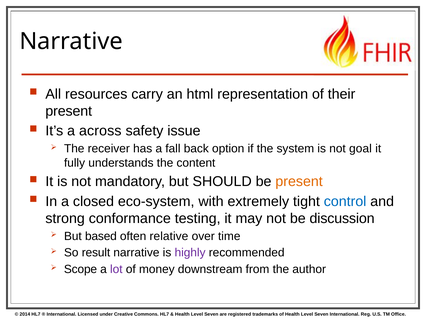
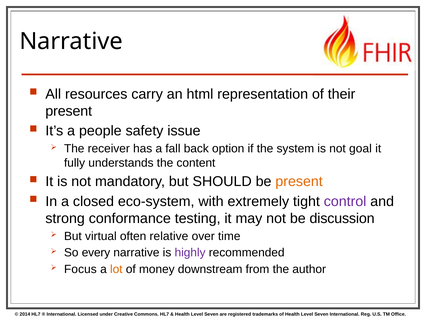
across: across -> people
control colour: blue -> purple
based: based -> virtual
result: result -> every
Scope: Scope -> Focus
lot colour: purple -> orange
